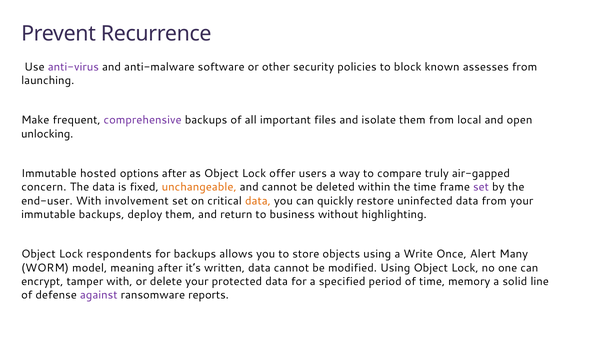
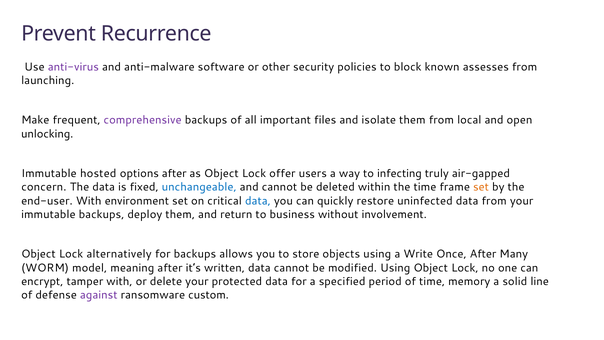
compare: compare -> infecting
unchangeable colour: orange -> blue
set at (481, 187) colour: purple -> orange
involvement: involvement -> environment
data at (258, 201) colour: orange -> blue
highlighting: highlighting -> involvement
respondents: respondents -> alternatively
Once Alert: Alert -> After
reports: reports -> custom
